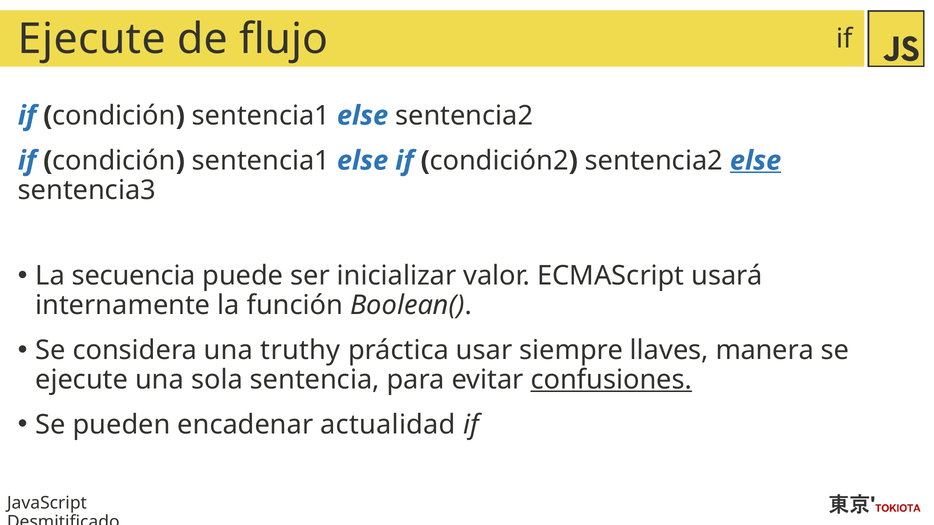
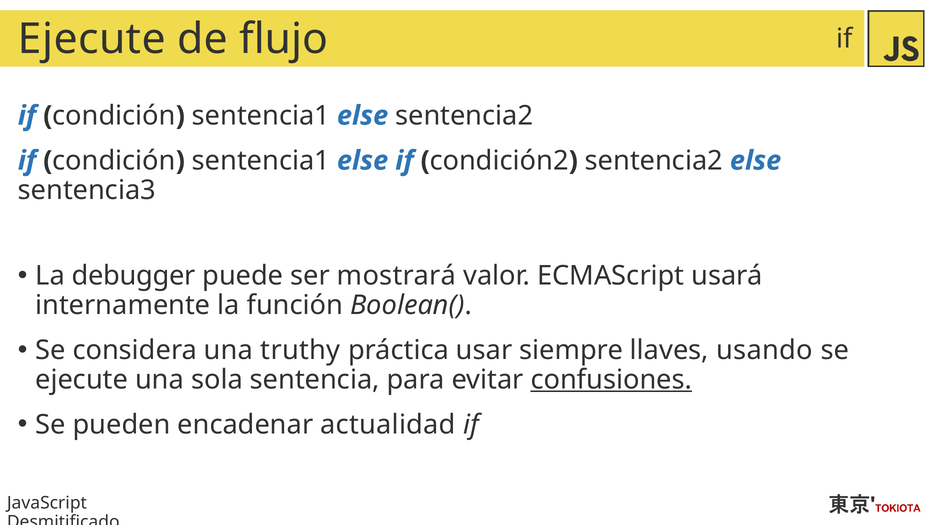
else at (756, 161) underline: present -> none
secuencia: secuencia -> debugger
inicializar: inicializar -> mostrará
manera: manera -> usando
